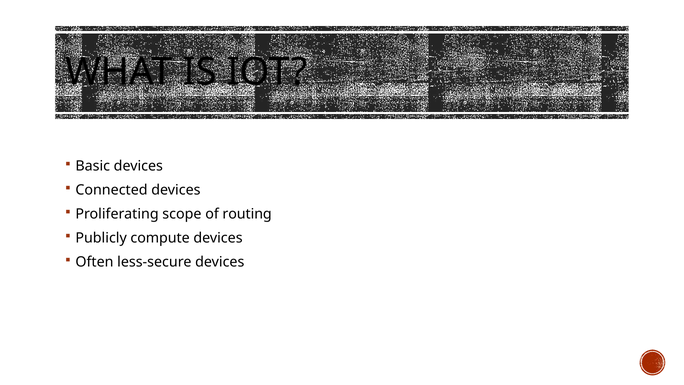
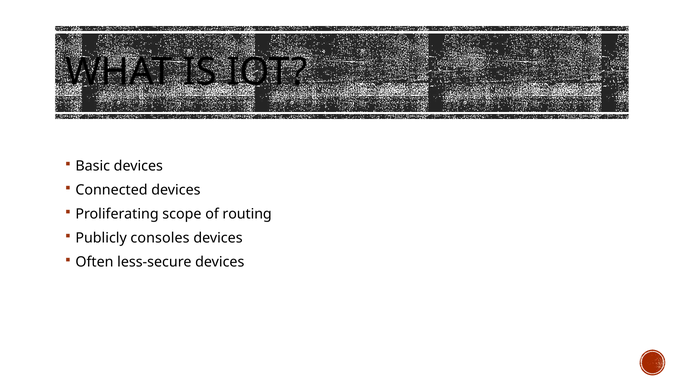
compute: compute -> consoles
